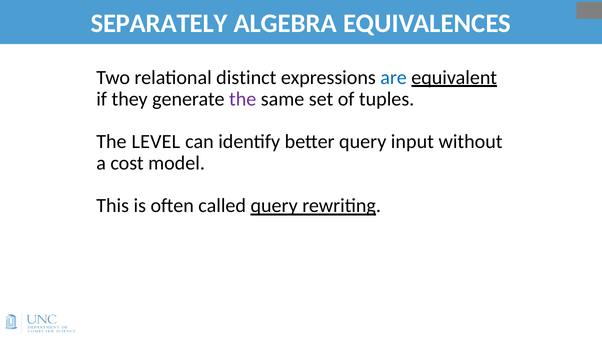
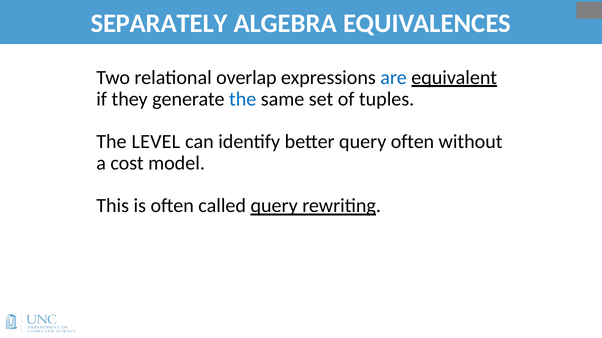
distinct: distinct -> overlap
the at (243, 99) colour: purple -> blue
query input: input -> often
